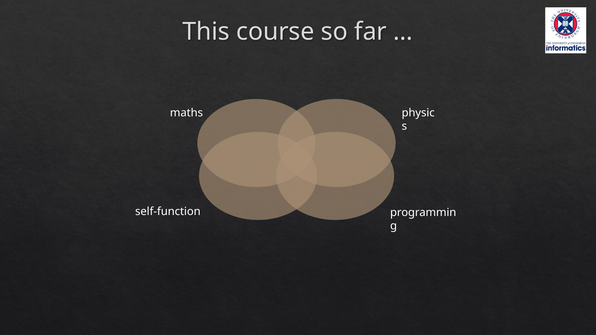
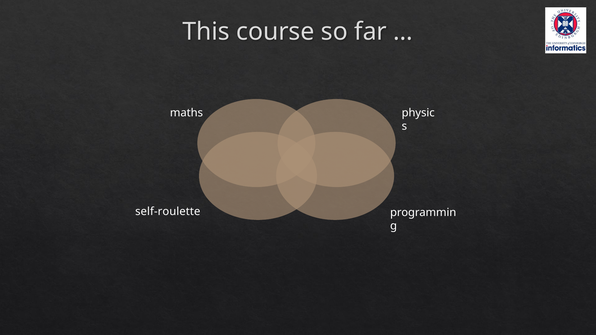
self-function: self-function -> self-roulette
